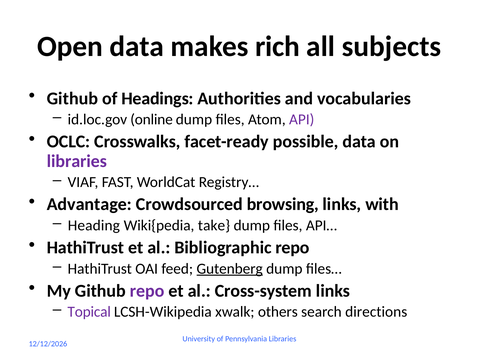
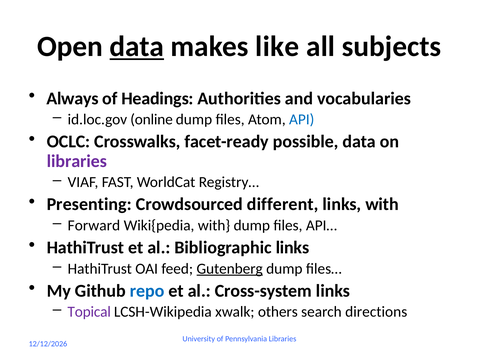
data at (137, 46) underline: none -> present
rich: rich -> like
Github at (72, 98): Github -> Always
API colour: purple -> blue
Advantage: Advantage -> Presenting
browsing: browsing -> different
Heading: Heading -> Forward
Wiki{pedia take: take -> with
Bibliographic repo: repo -> links
repo at (147, 290) colour: purple -> blue
